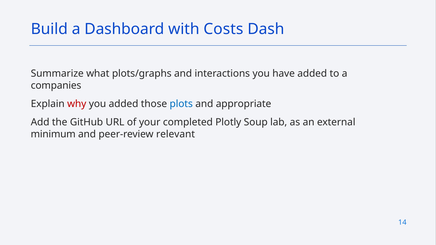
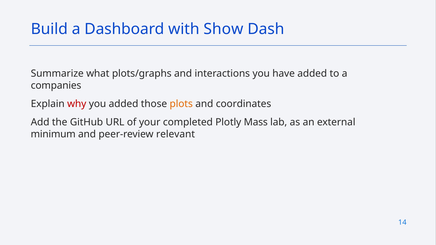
Costs: Costs -> Show
plots colour: blue -> orange
appropriate: appropriate -> coordinates
Soup: Soup -> Mass
